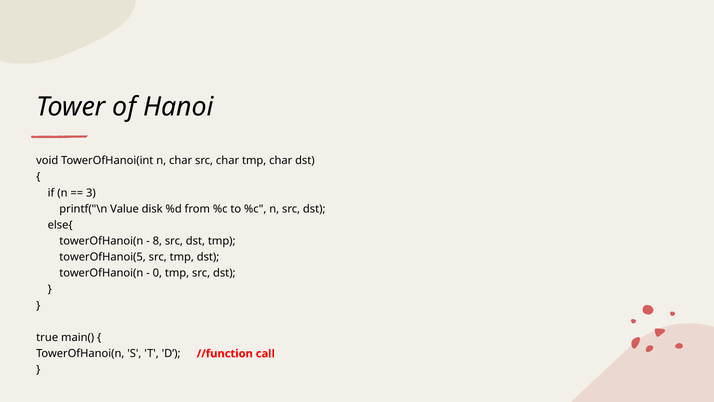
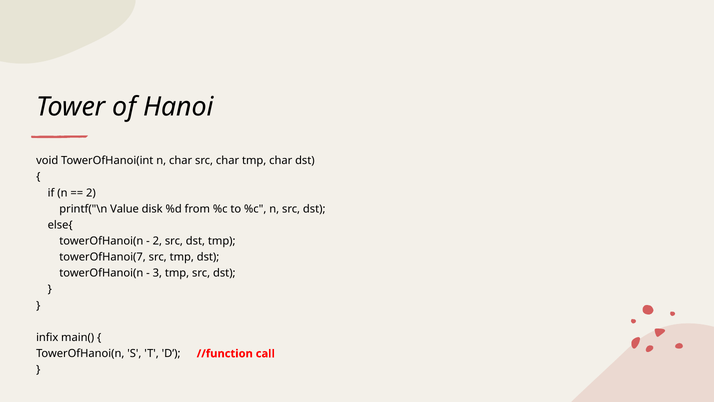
3 at (91, 193): 3 -> 2
8 at (157, 241): 8 -> 2
towerOfHanoi(5: towerOfHanoi(5 -> towerOfHanoi(7
0: 0 -> 3
true: true -> infix
